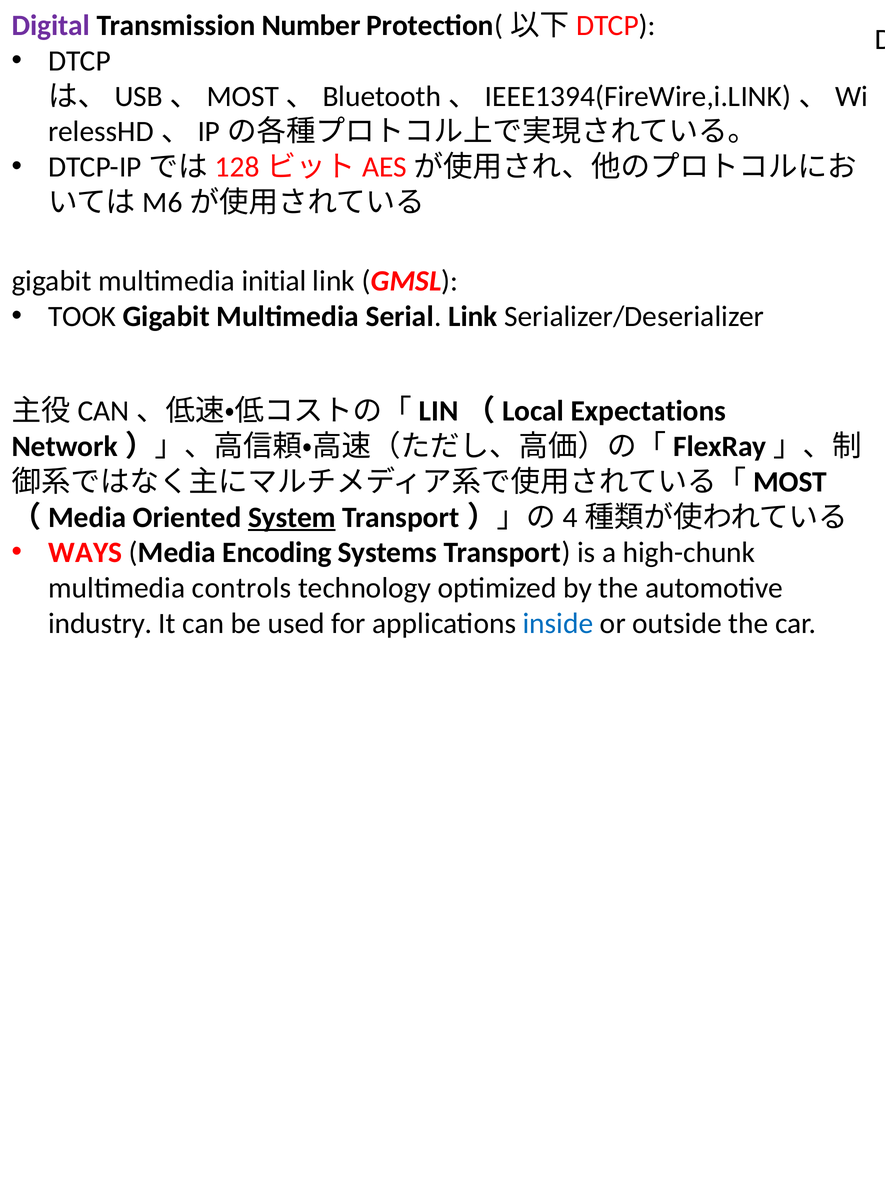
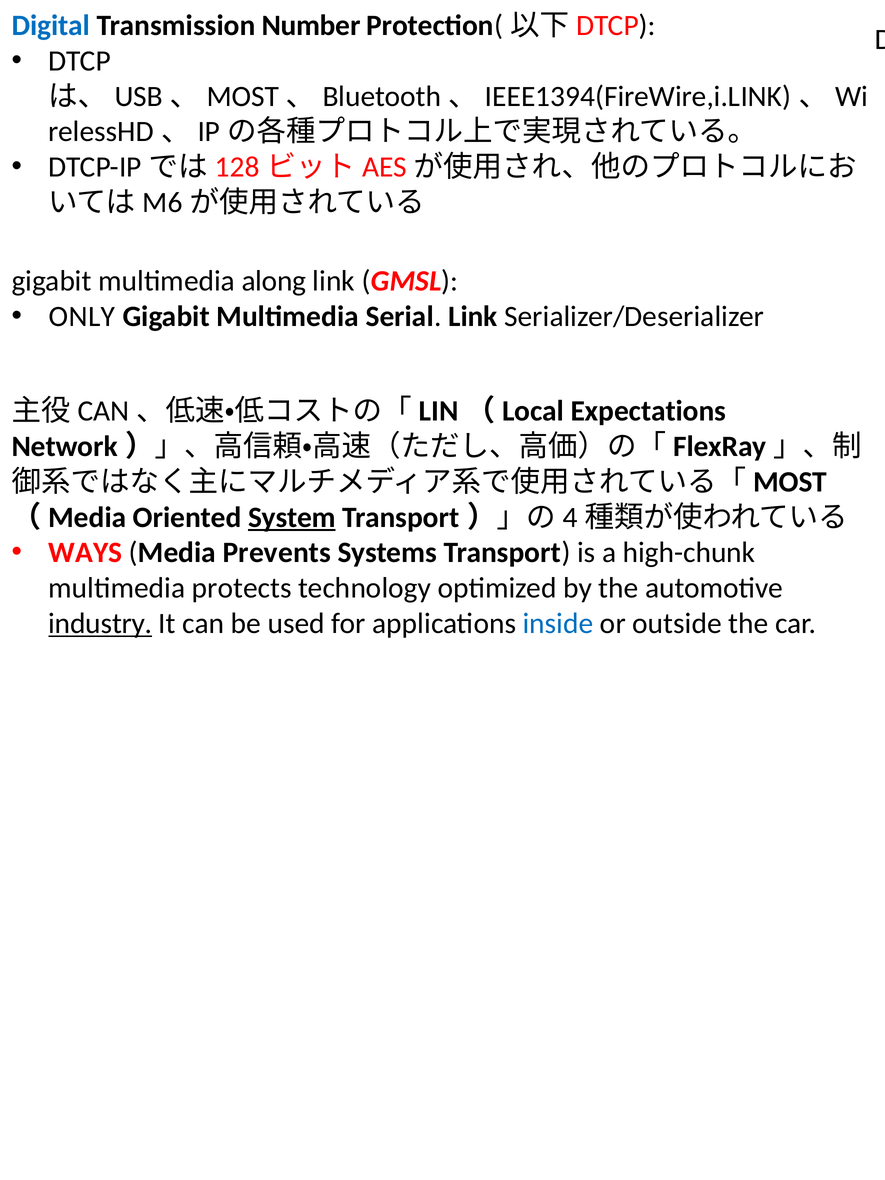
Digital colour: purple -> blue
initial: initial -> along
TOOK: TOOK -> ONLY
Encoding: Encoding -> Prevents
controls: controls -> protects
industry underline: none -> present
